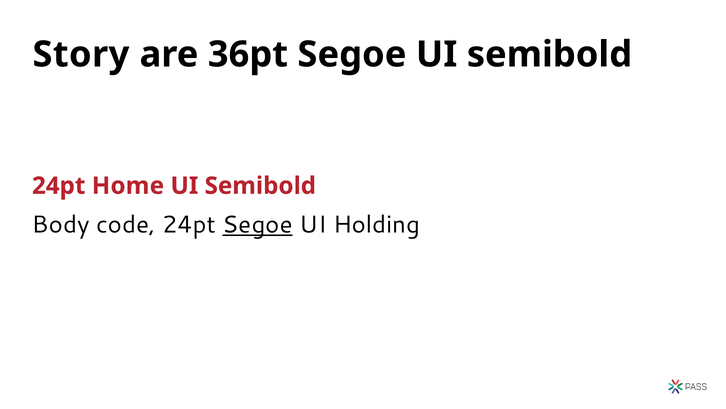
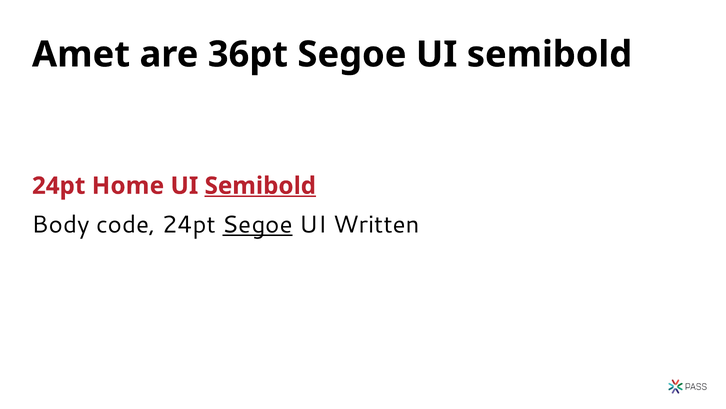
Story: Story -> Amet
Semibold at (260, 186) underline: none -> present
Holding: Holding -> Written
